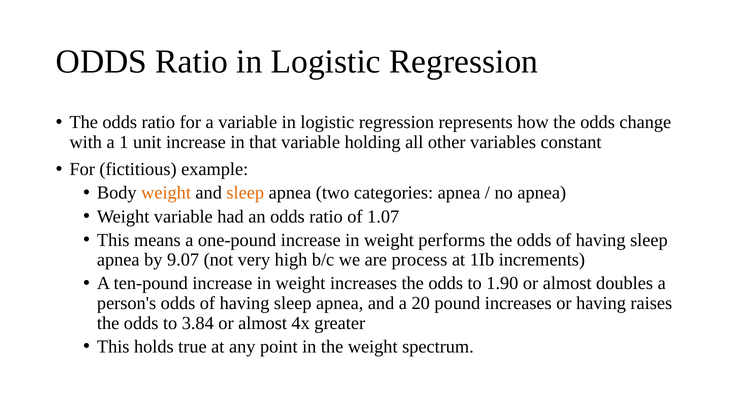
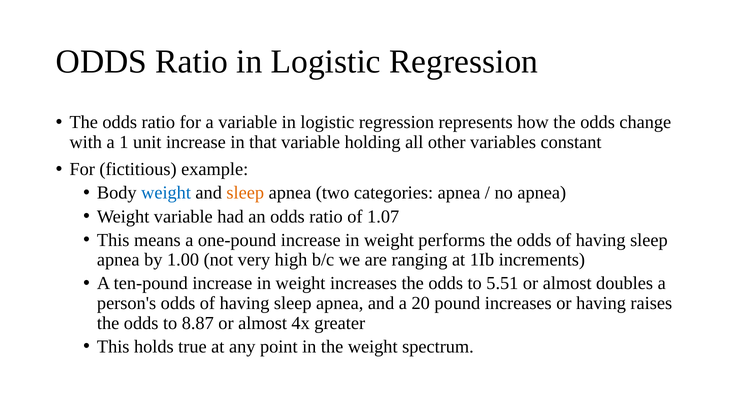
weight at (166, 193) colour: orange -> blue
9.07: 9.07 -> 1.00
process: process -> ranging
1.90: 1.90 -> 5.51
3.84: 3.84 -> 8.87
